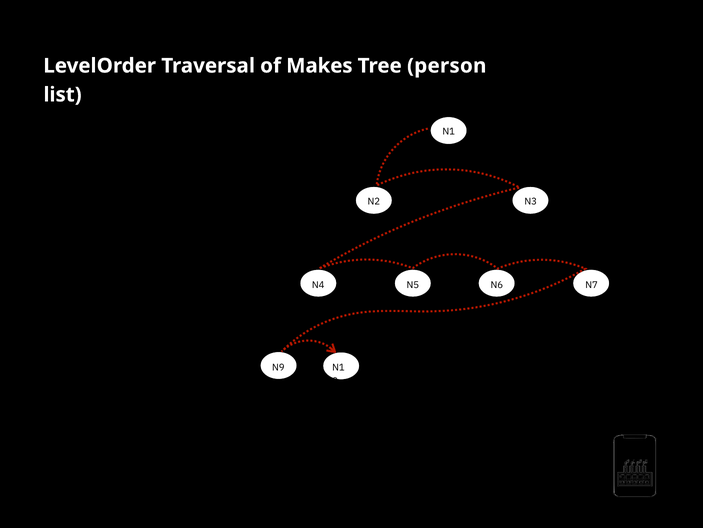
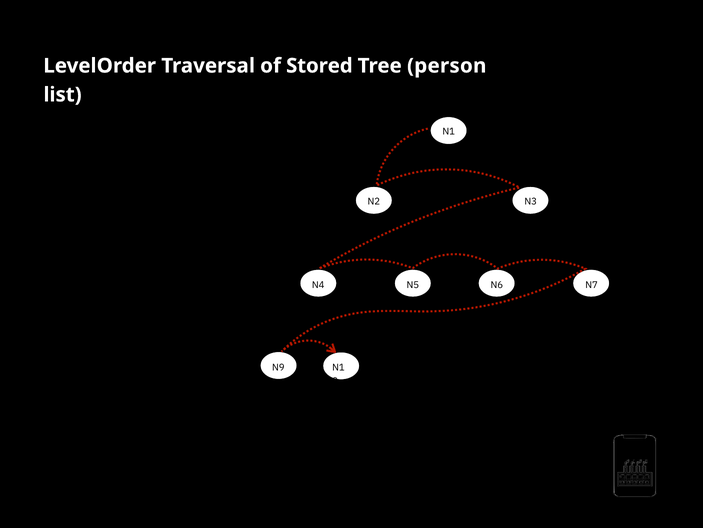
Makes: Makes -> Stored
